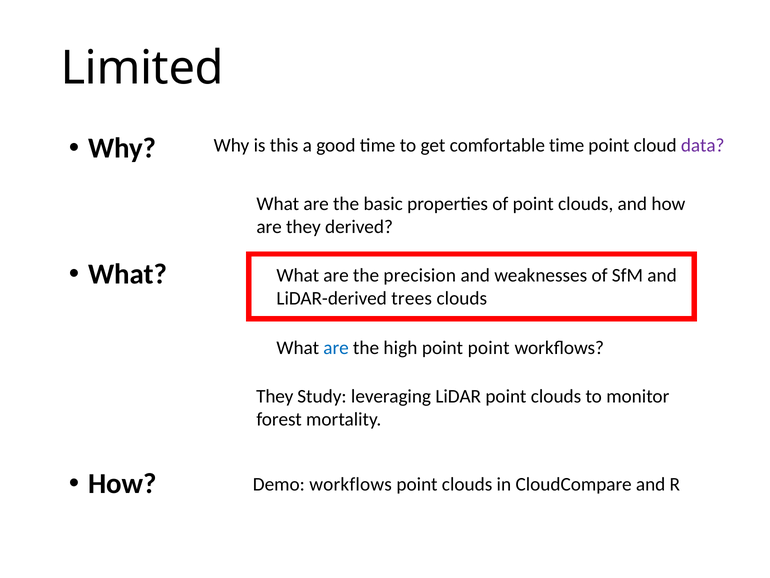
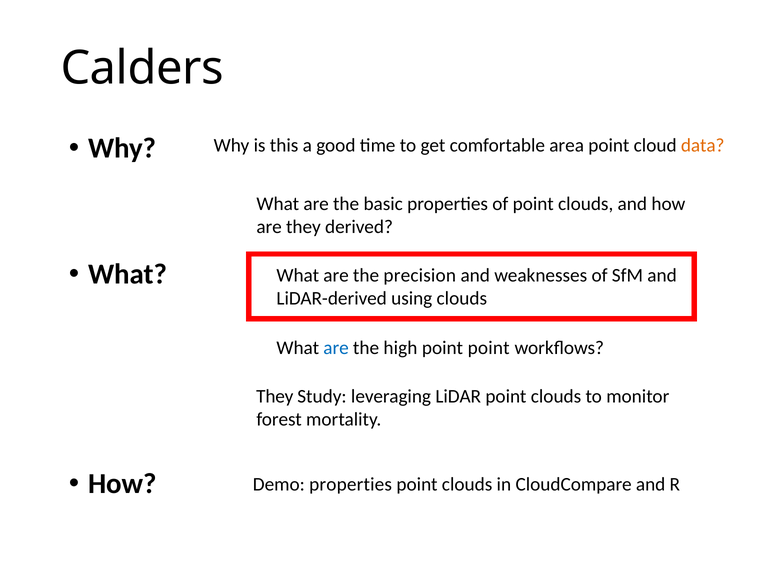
Limited: Limited -> Calders
comfortable time: time -> area
data colour: purple -> orange
trees: trees -> using
Demo workflows: workflows -> properties
